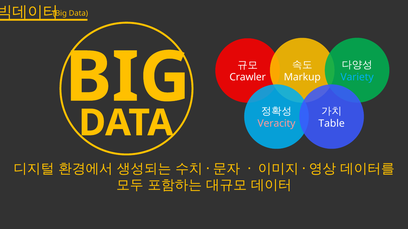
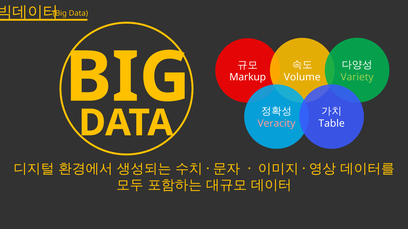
Variety colour: light blue -> light green
Markup: Markup -> Volume
Crawler: Crawler -> Markup
